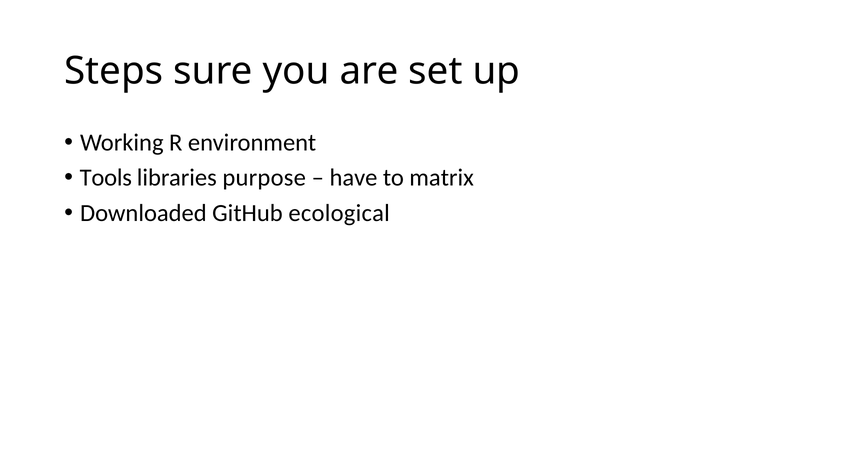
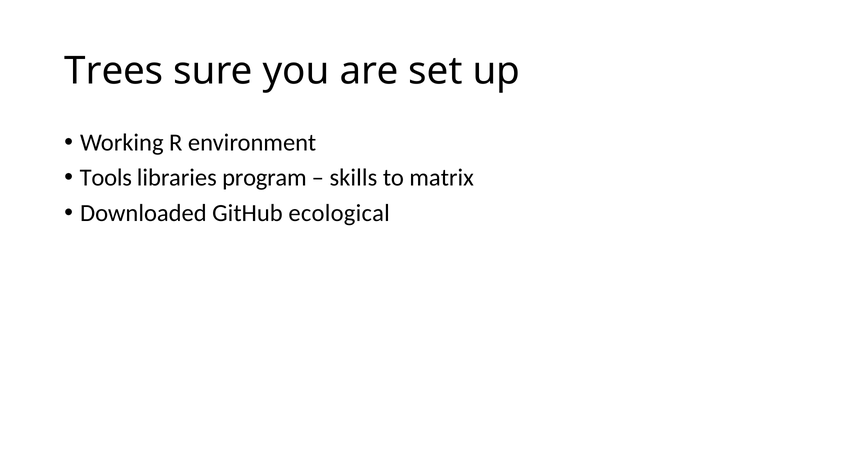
Steps: Steps -> Trees
purpose: purpose -> program
have: have -> skills
